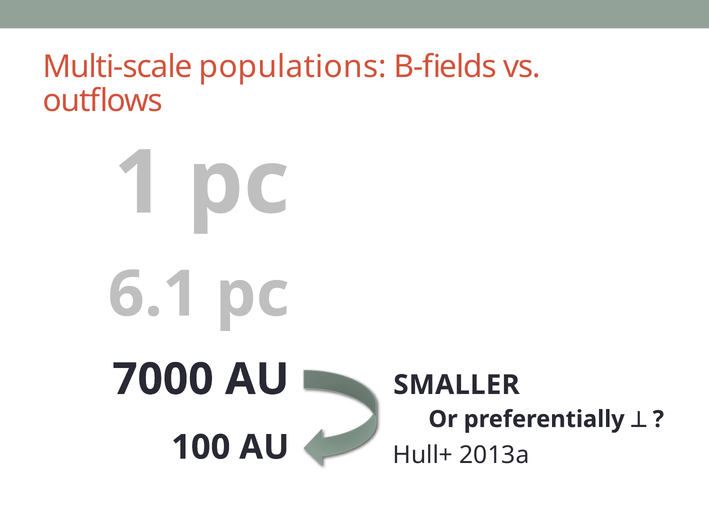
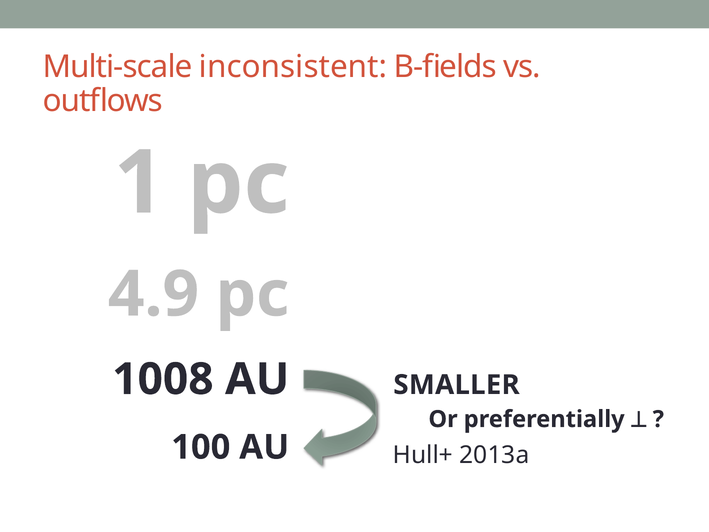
populations: populations -> inconsistent
6.1: 6.1 -> 4.9
7000: 7000 -> 1008
